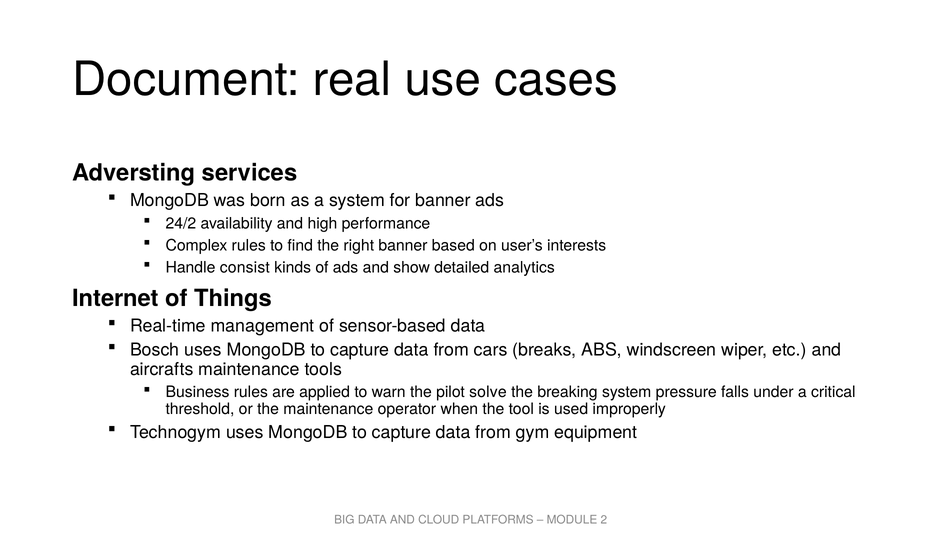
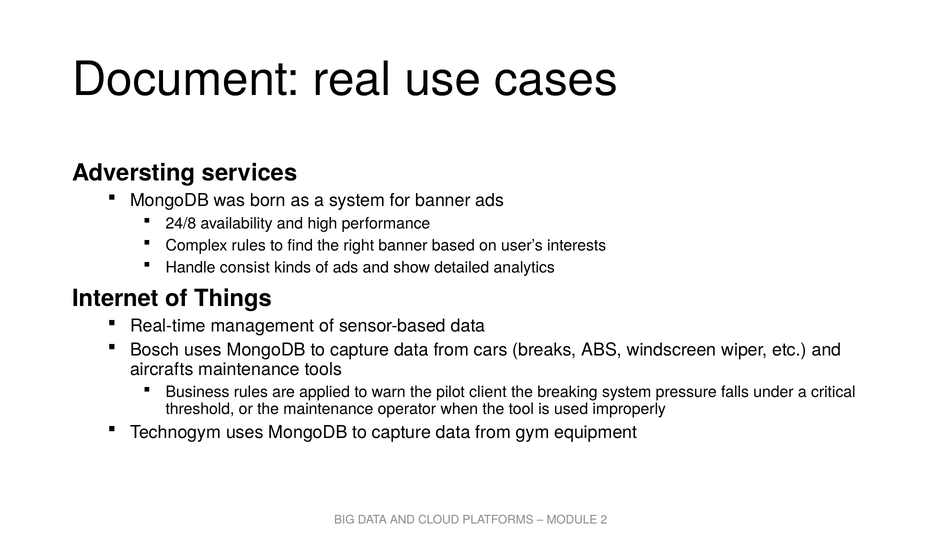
24/2: 24/2 -> 24/8
solve: solve -> client
